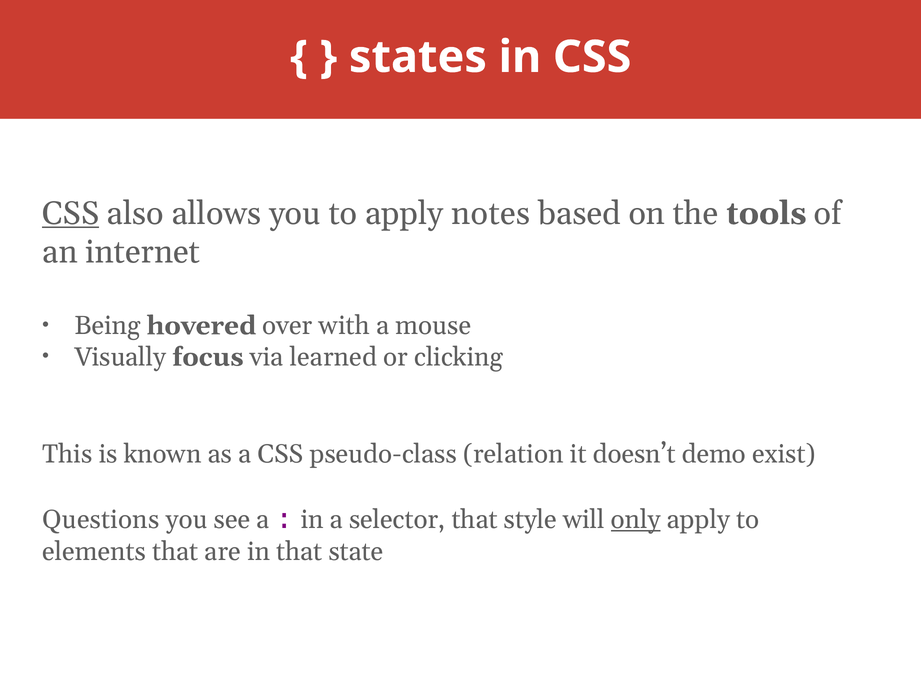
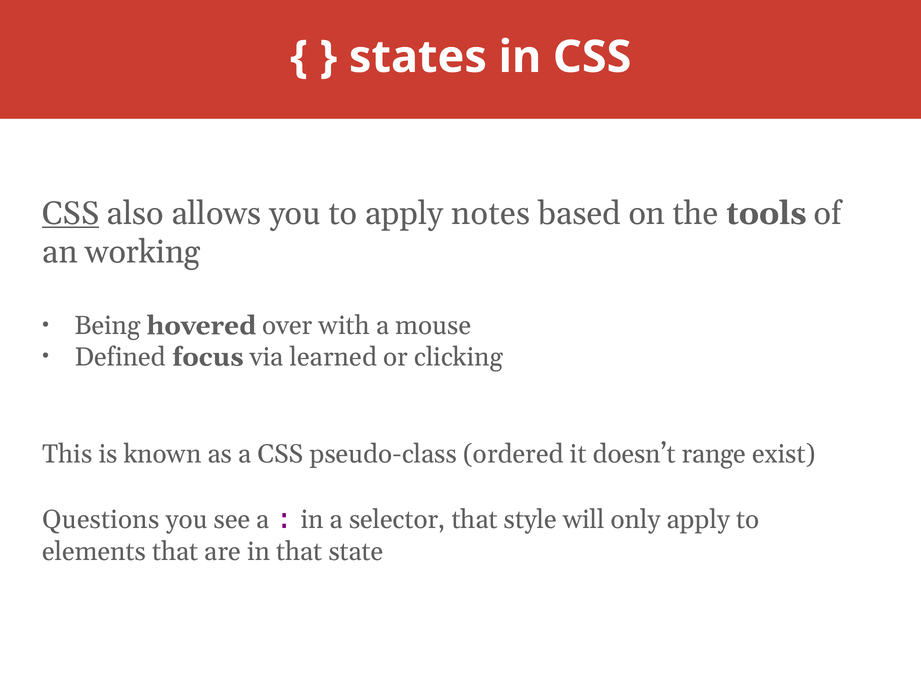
internet: internet -> working
Visually: Visually -> Defined
relation: relation -> ordered
demo: demo -> range
only underline: present -> none
